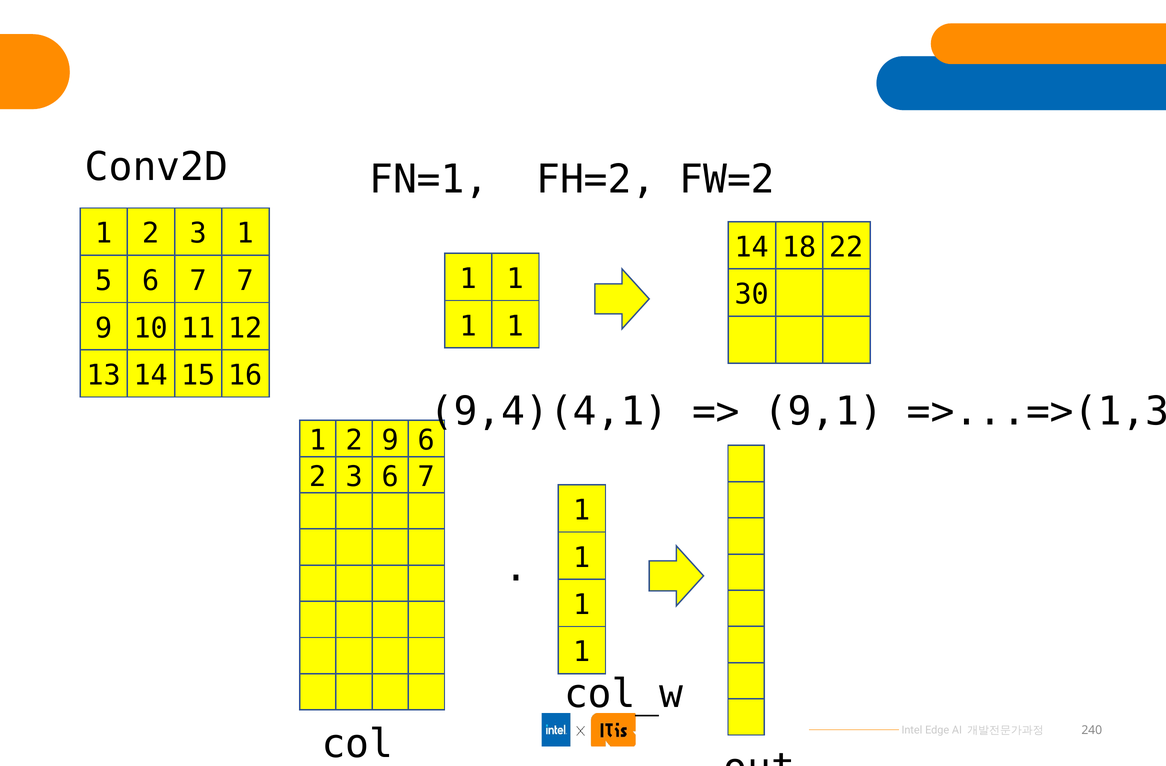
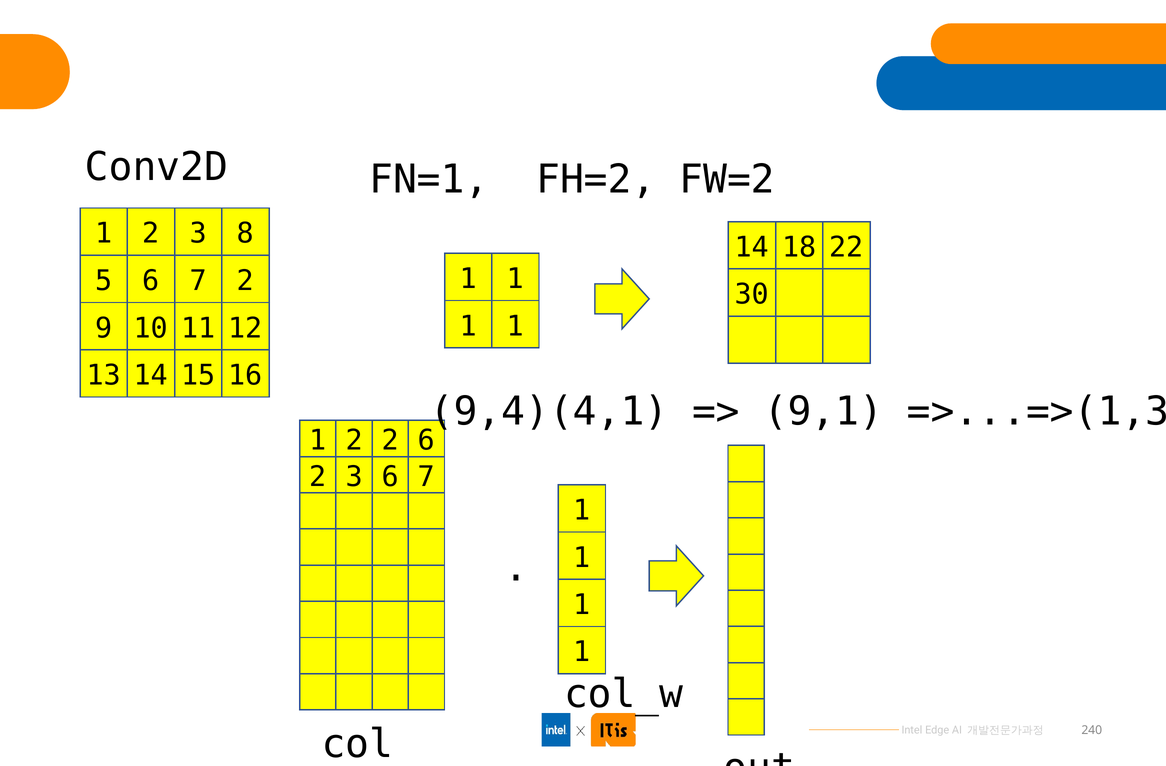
3 1: 1 -> 8
7 7: 7 -> 2
2 9: 9 -> 2
